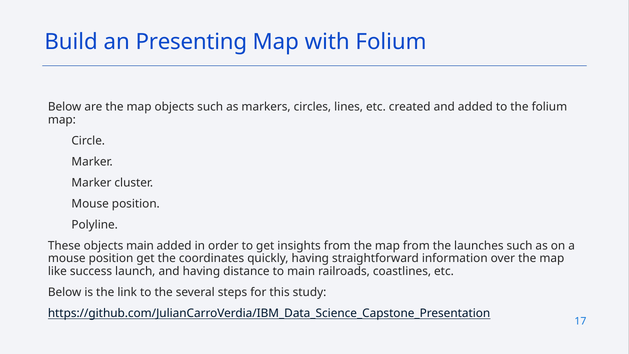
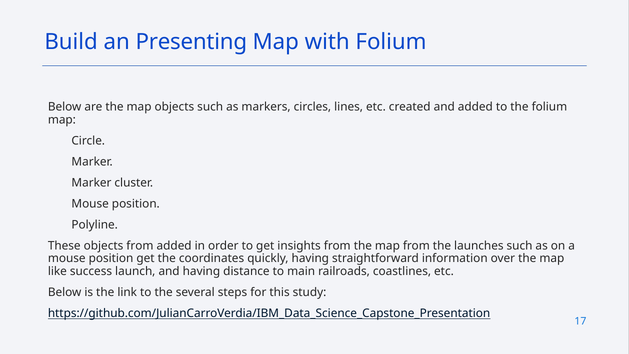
objects main: main -> from
